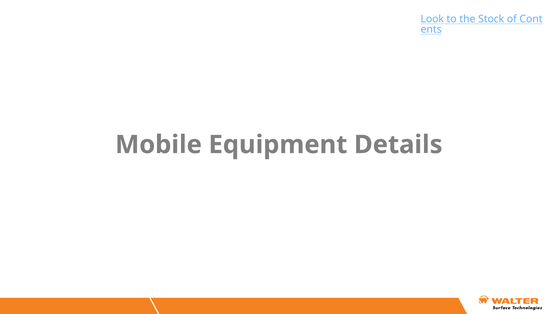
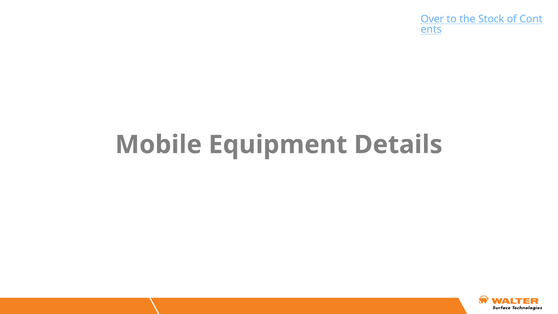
Look: Look -> Over
